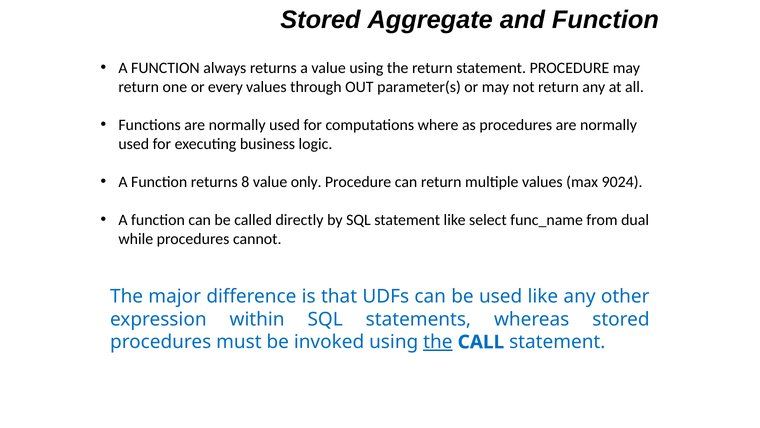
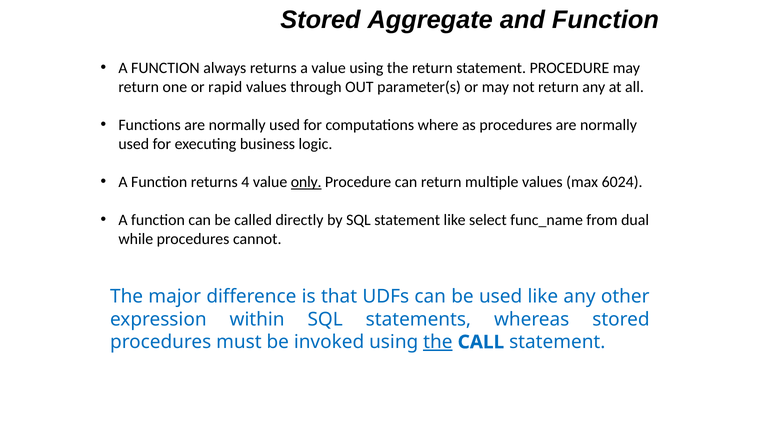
every: every -> rapid
8: 8 -> 4
only underline: none -> present
9024: 9024 -> 6024
